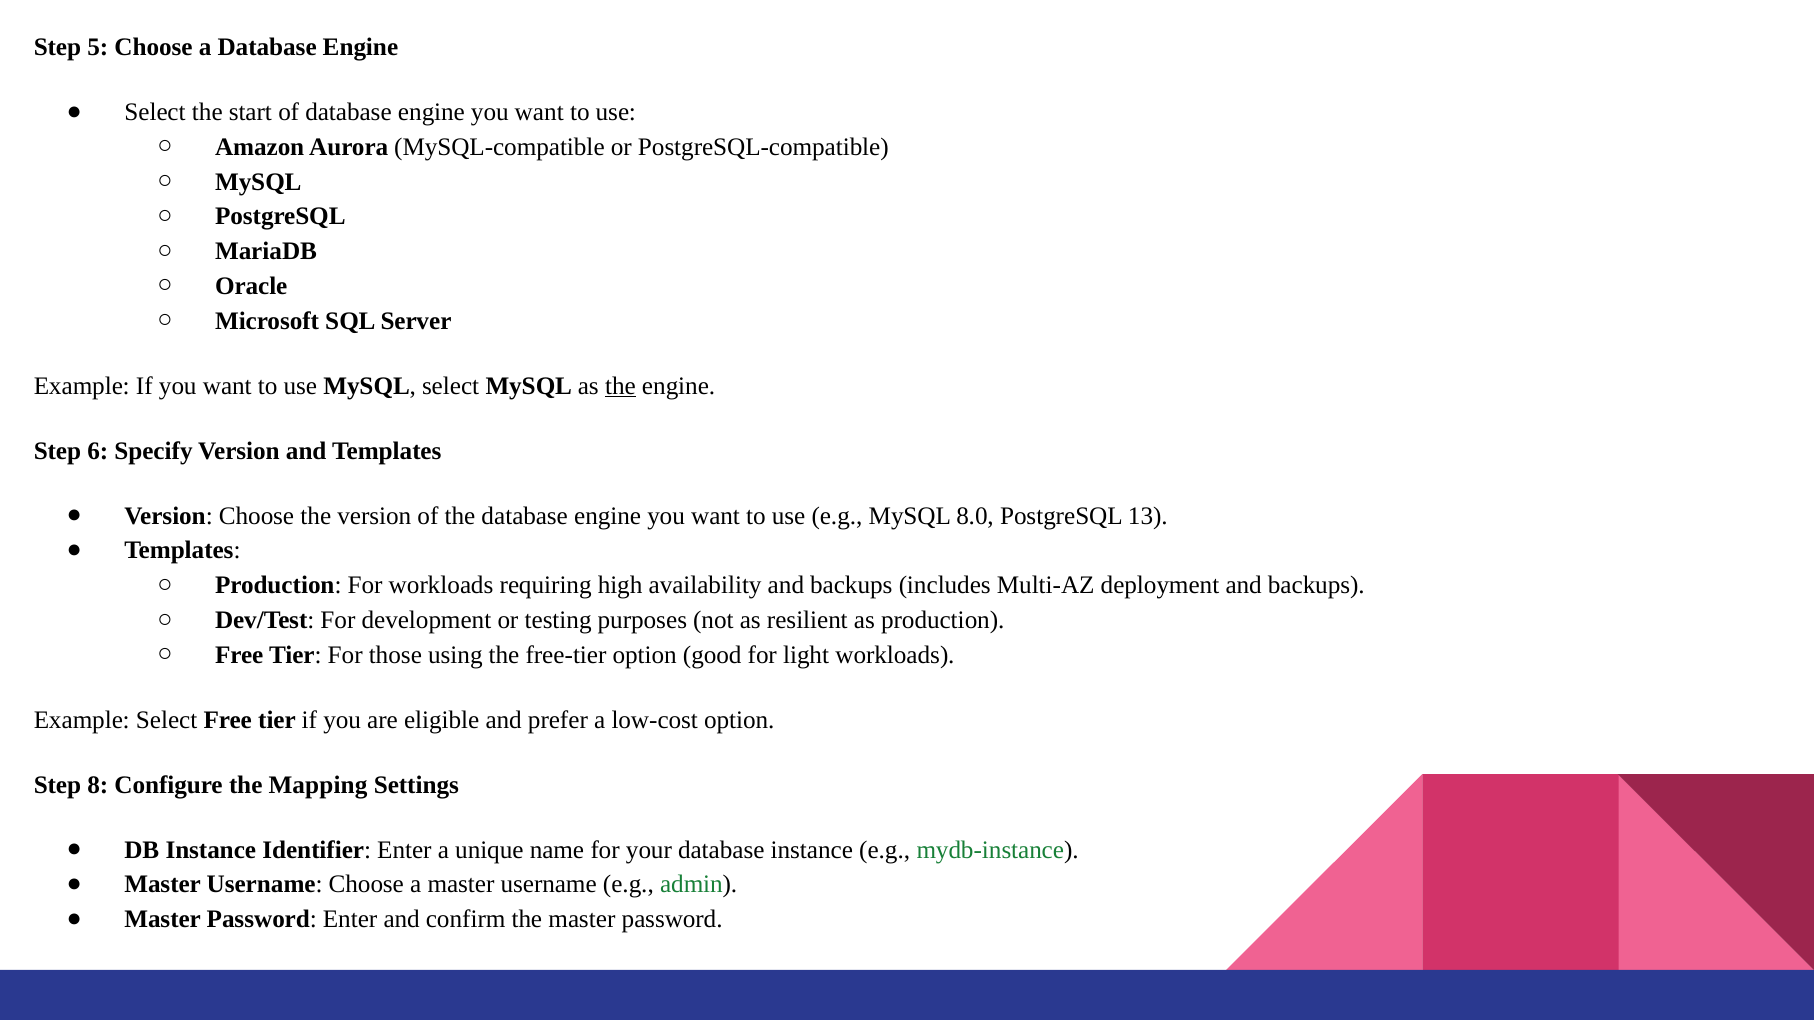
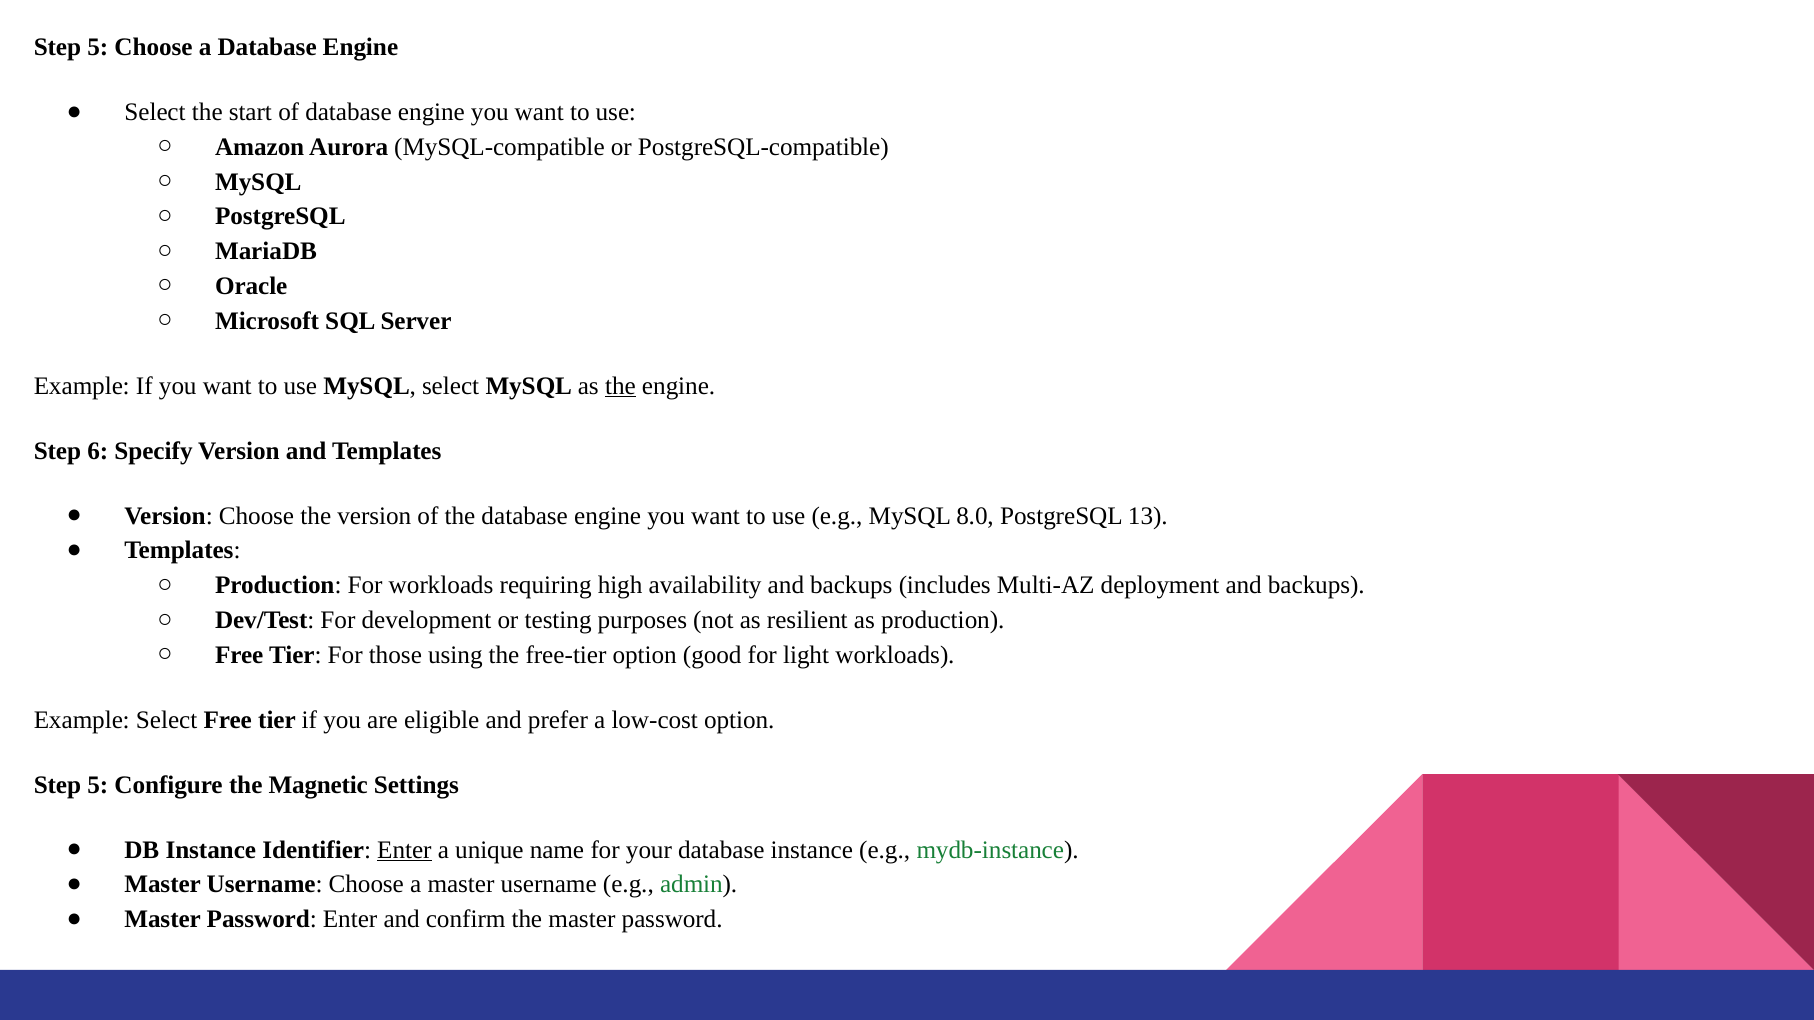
8 at (98, 785): 8 -> 5
Mapping: Mapping -> Magnetic
Enter at (404, 850) underline: none -> present
